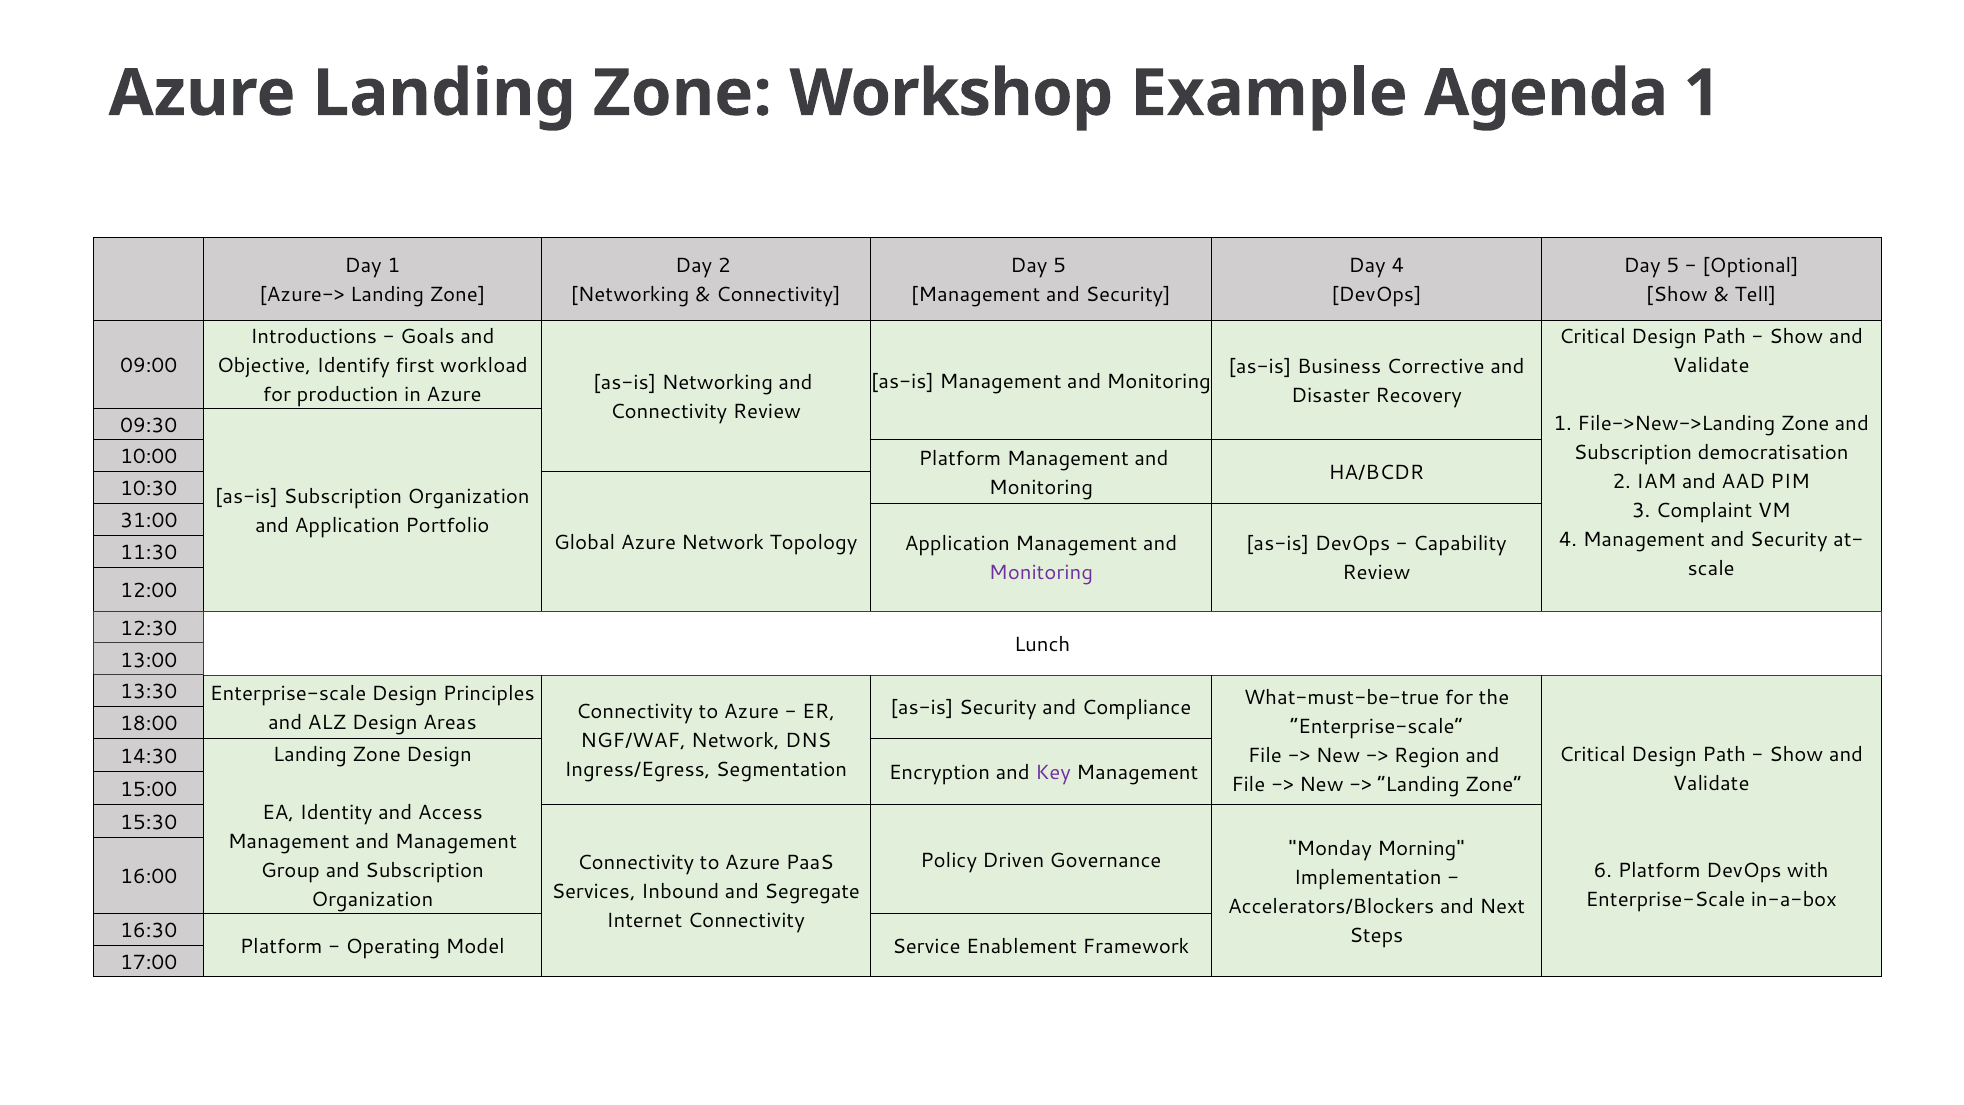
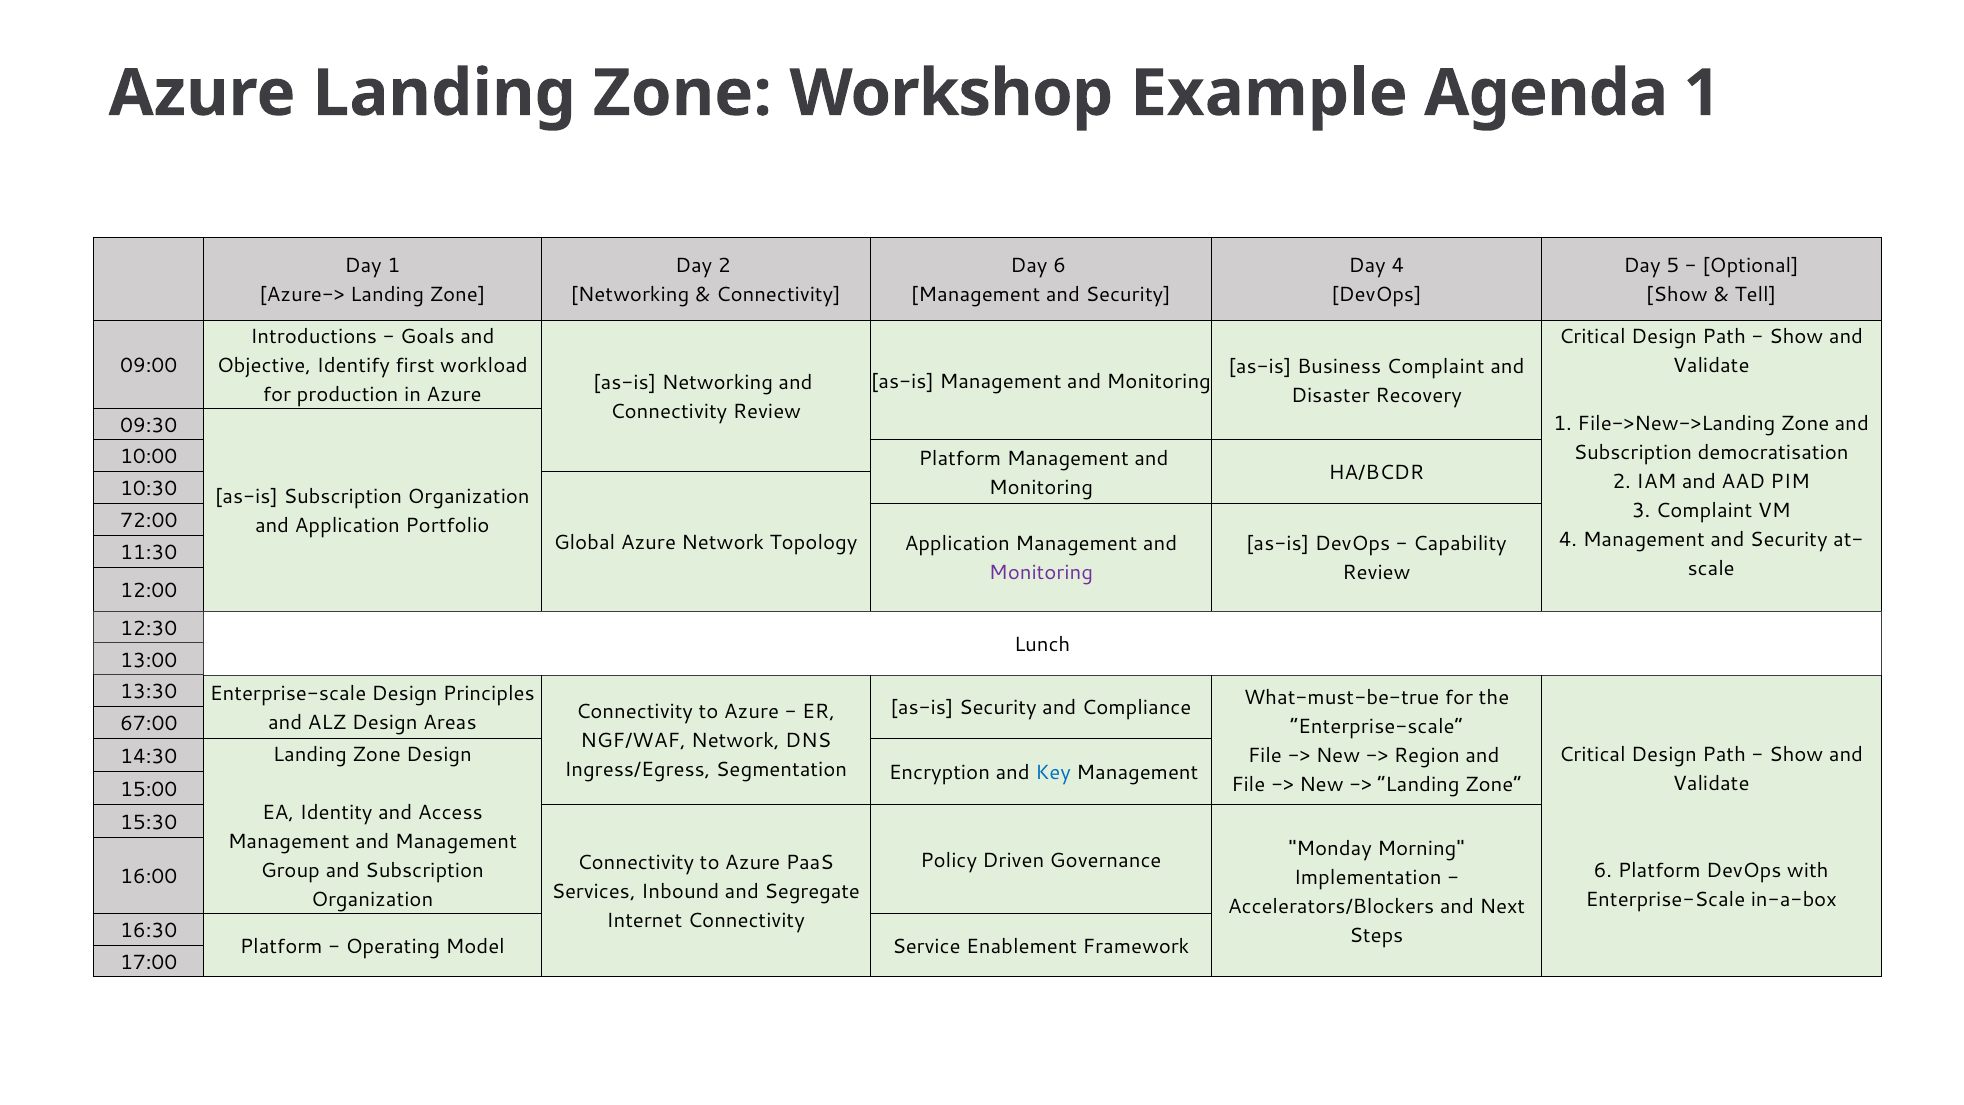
5 at (1060, 266): 5 -> 6
Business Corrective: Corrective -> Complaint
31:00: 31:00 -> 72:00
18:00: 18:00 -> 67:00
Key colour: purple -> blue
